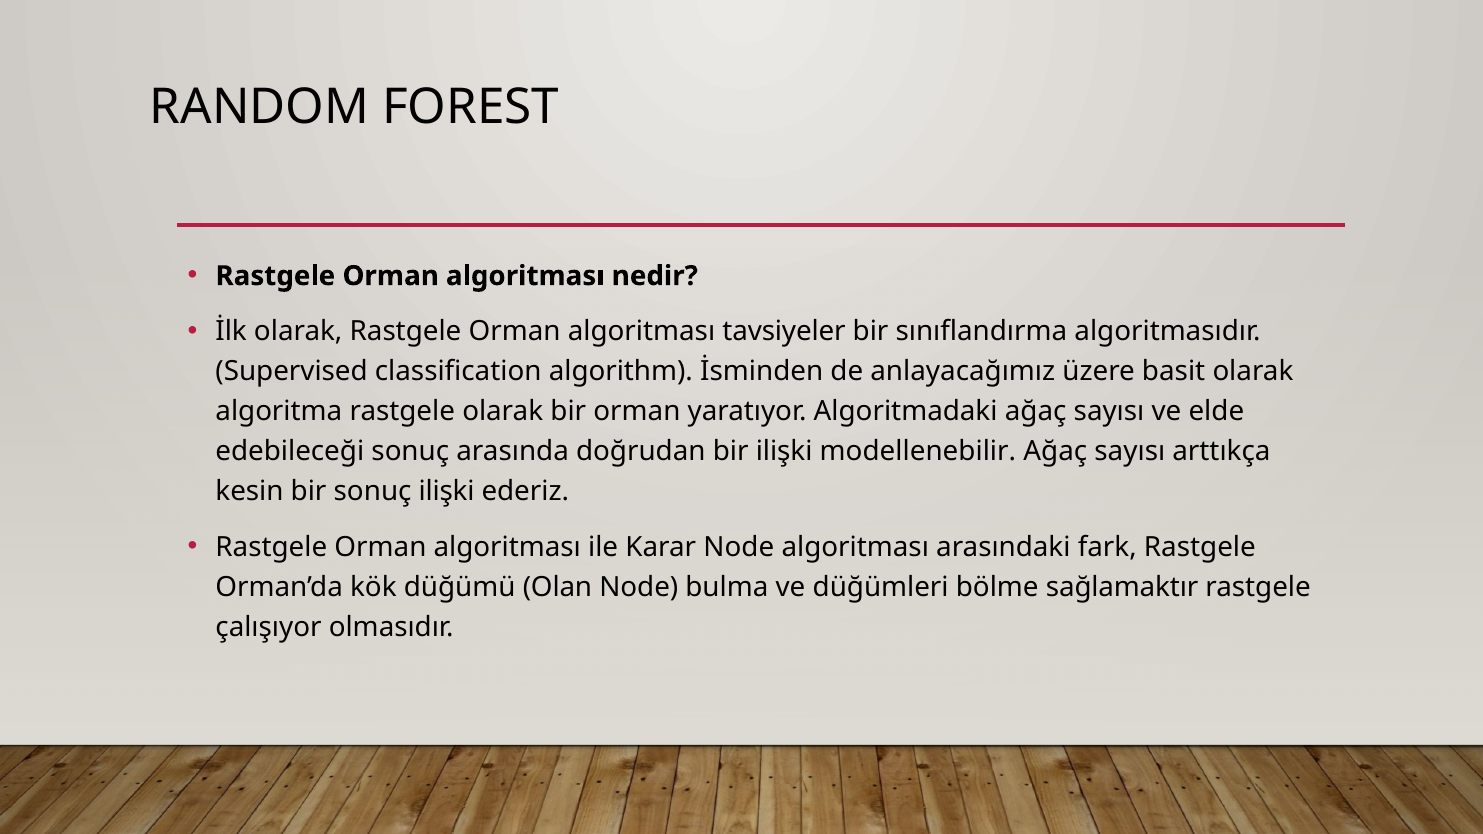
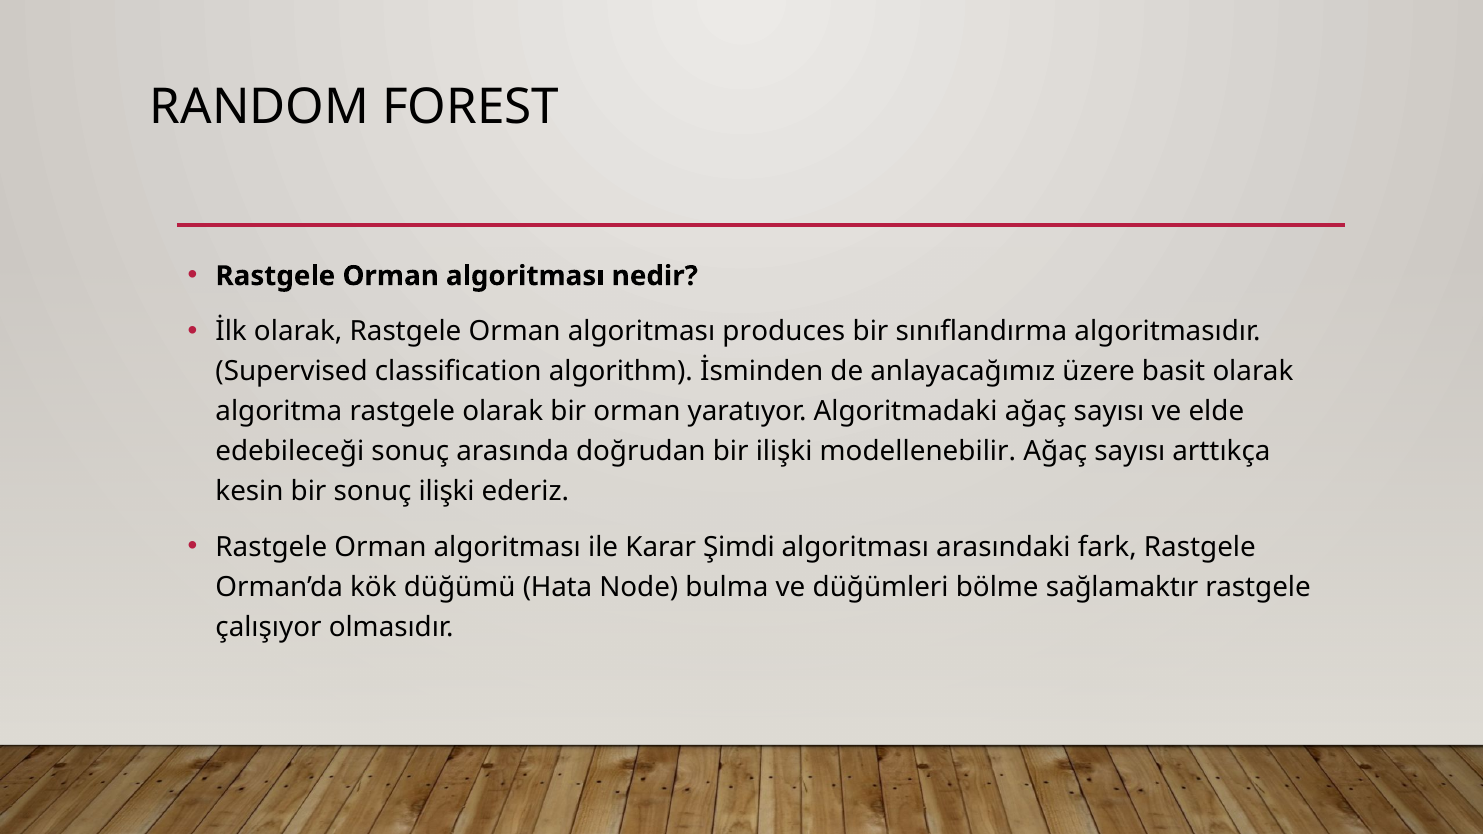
tavsiyeler: tavsiyeler -> produces
Karar Node: Node -> Şimdi
Olan: Olan -> Hata
